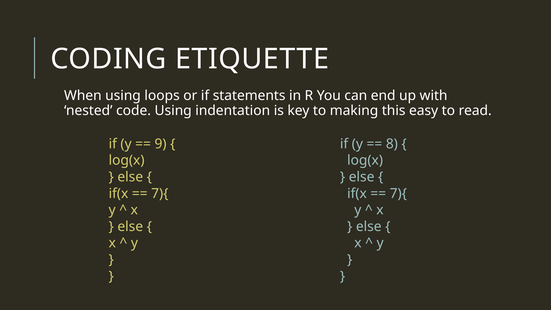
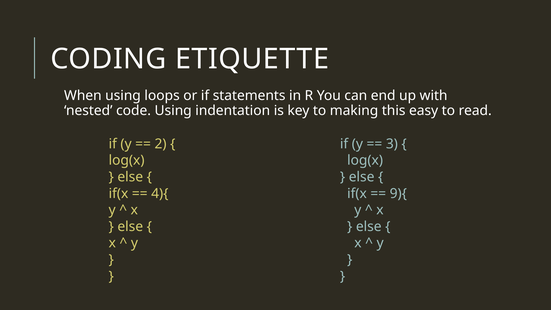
9: 9 -> 2
8: 8 -> 3
7){ at (160, 193): 7){ -> 4){
7){ at (398, 193): 7){ -> 9){
